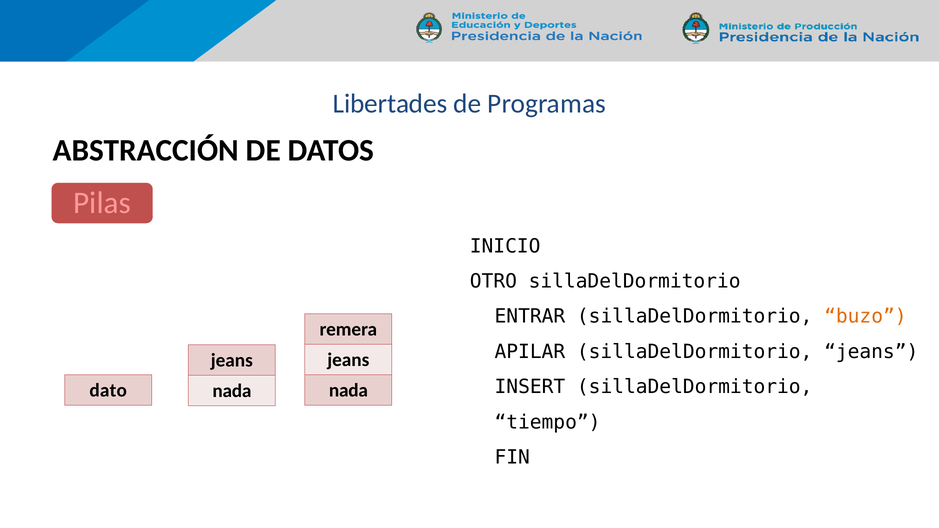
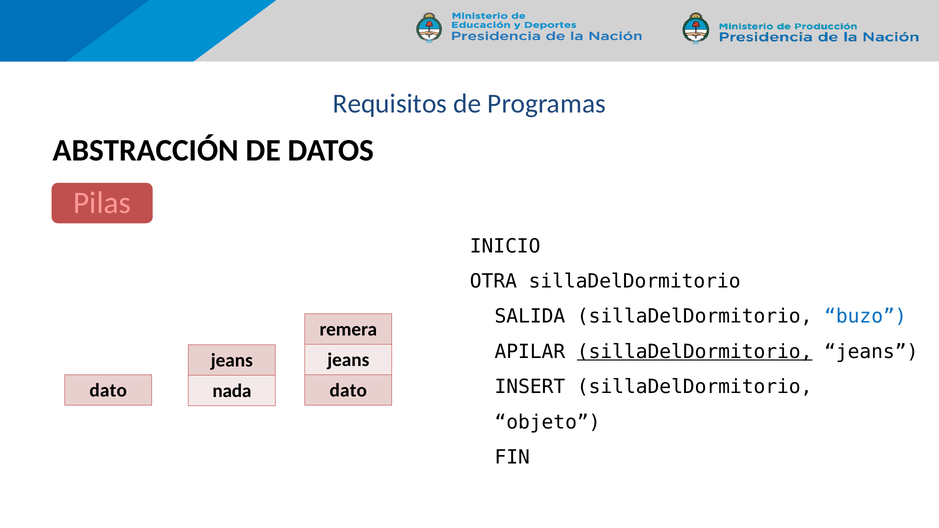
Libertades: Libertades -> Requisitos
OTRO: OTRO -> OTRA
ENTRAR: ENTRAR -> SALIDA
buzo colour: orange -> blue
sillaDelDormitorio at (695, 352) underline: none -> present
nada at (348, 390): nada -> dato
tiempo: tiempo -> objeto
